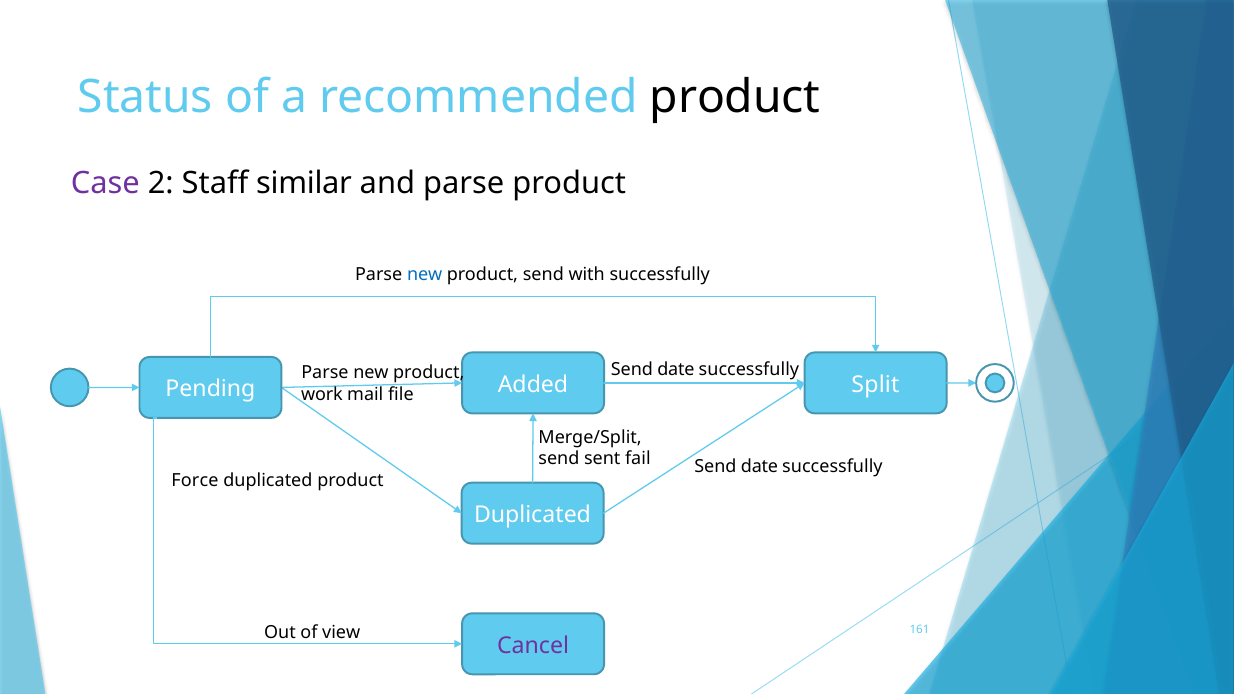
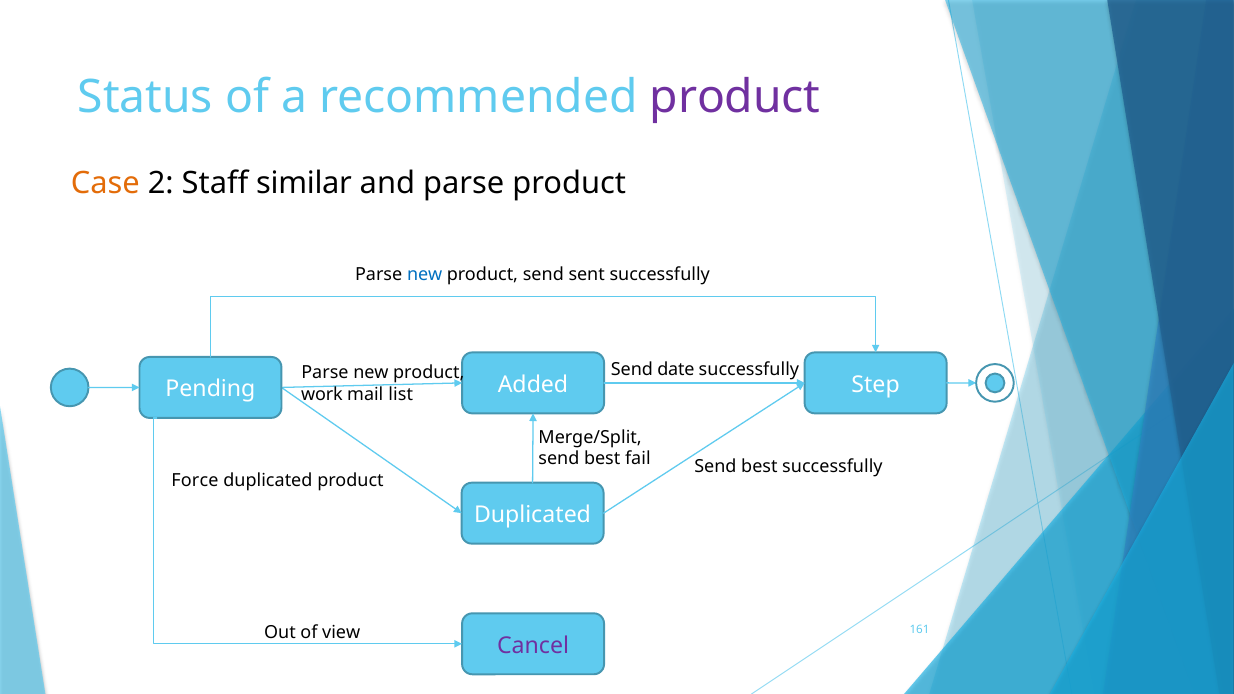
product at (735, 97) colour: black -> purple
Case colour: purple -> orange
with: with -> sent
Split: Split -> Step
file: file -> list
sent at (602, 459): sent -> best
date at (760, 467): date -> best
